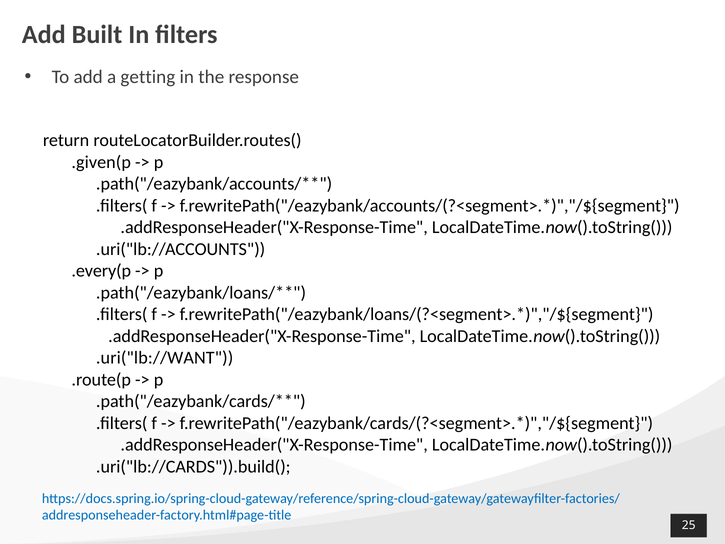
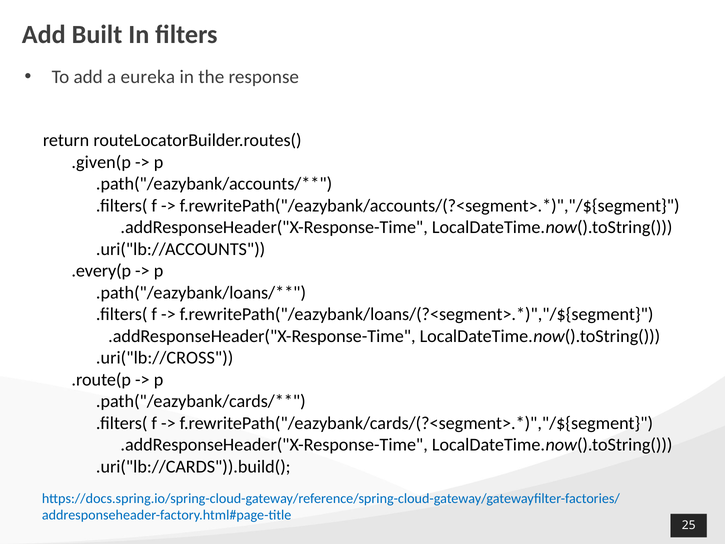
getting: getting -> eureka
.uri("lb://WANT: .uri("lb://WANT -> .uri("lb://CROSS
